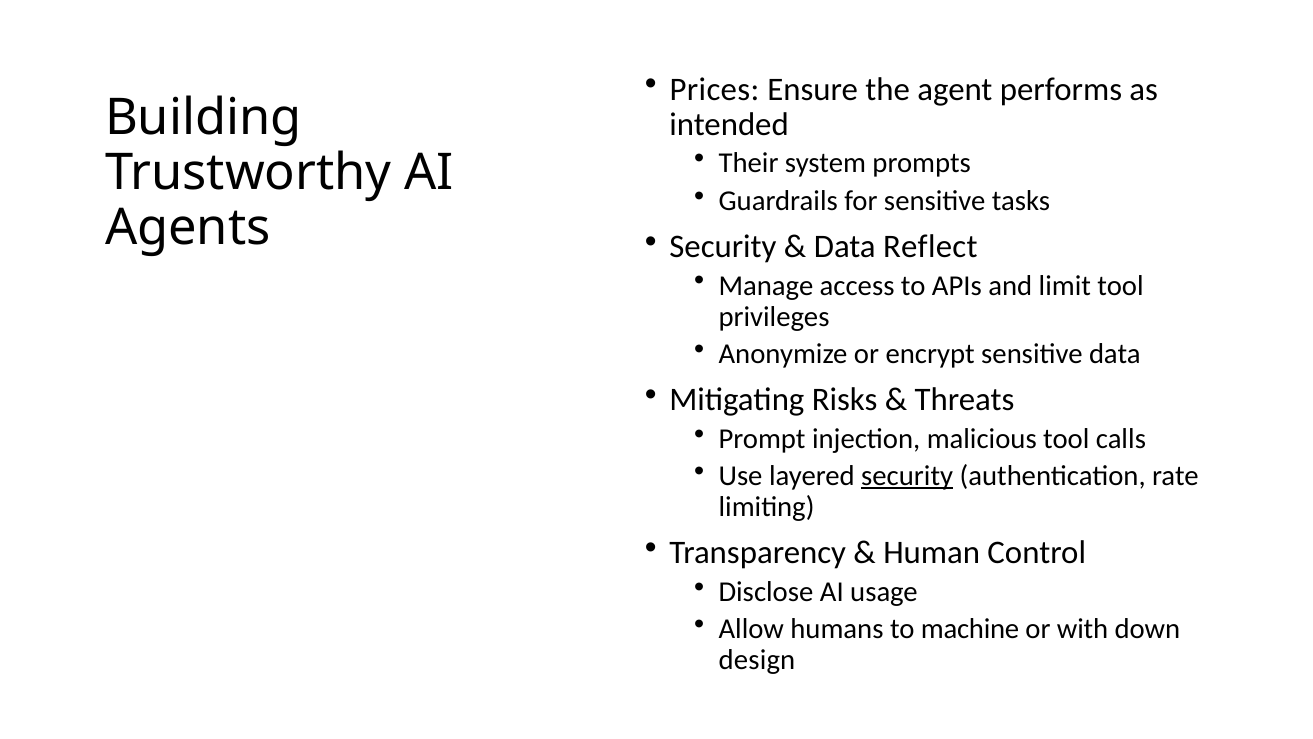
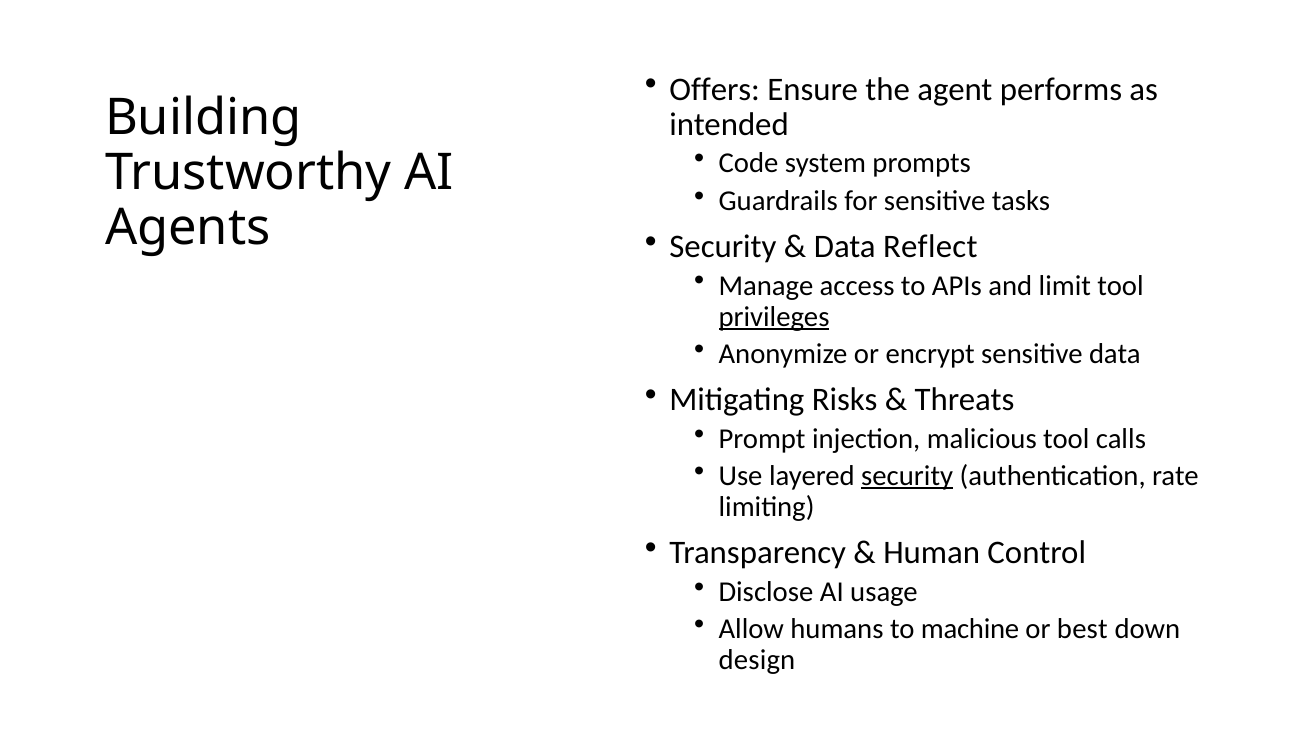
Prices: Prices -> Offers
Their: Their -> Code
privileges underline: none -> present
with: with -> best
